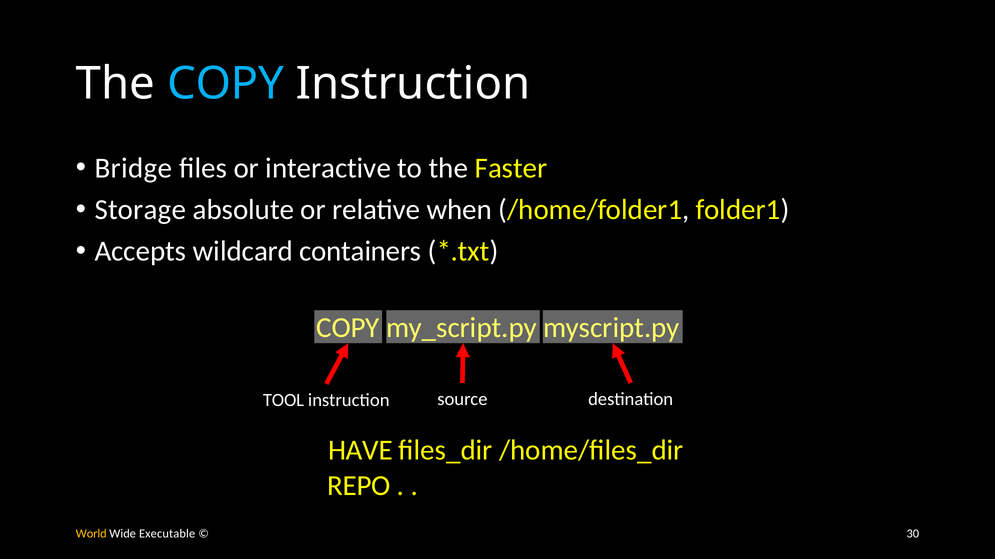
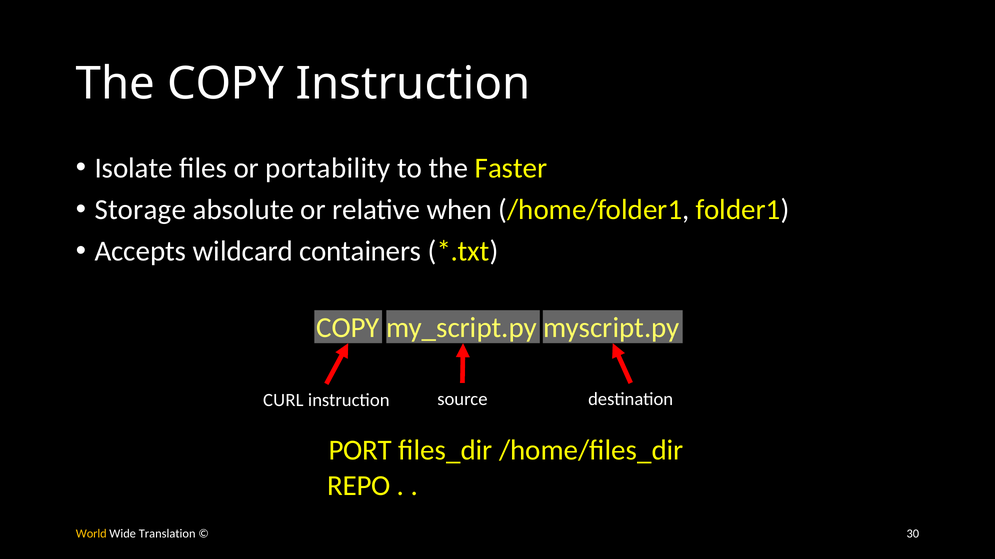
COPY at (226, 84) colour: light blue -> white
Bridge: Bridge -> Isolate
interactive: interactive -> portability
TOOL: TOOL -> CURL
HAVE: HAVE -> PORT
Executable: Executable -> Translation
